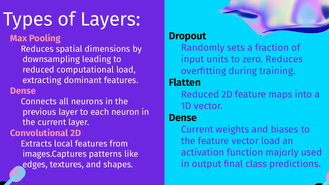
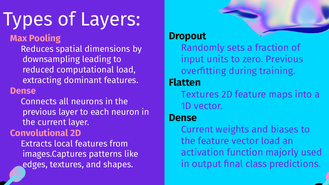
zero Reduces: Reduces -> Previous
Reduced at (200, 94): Reduced -> Textures
